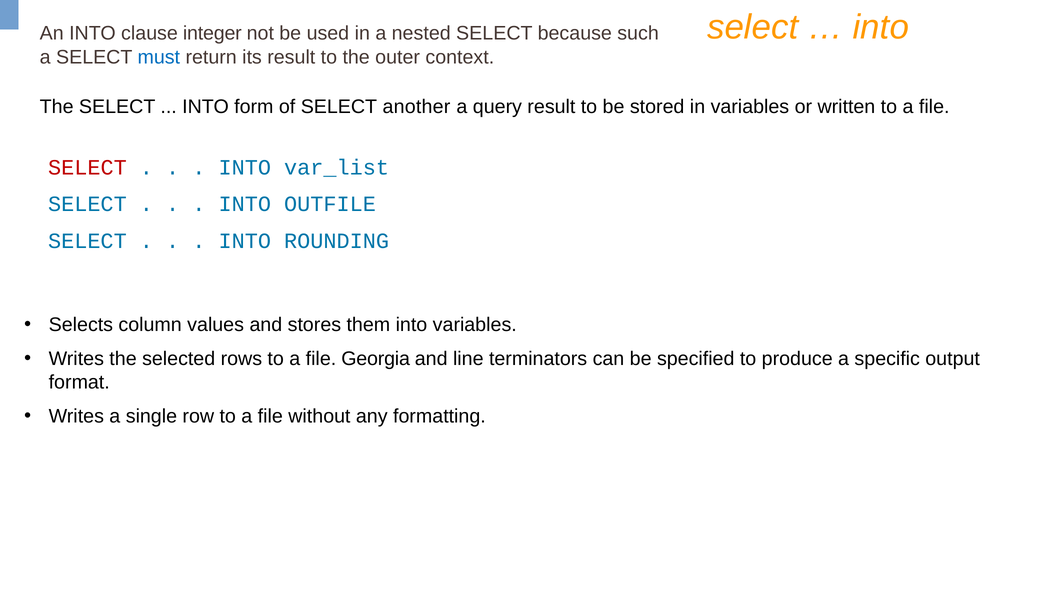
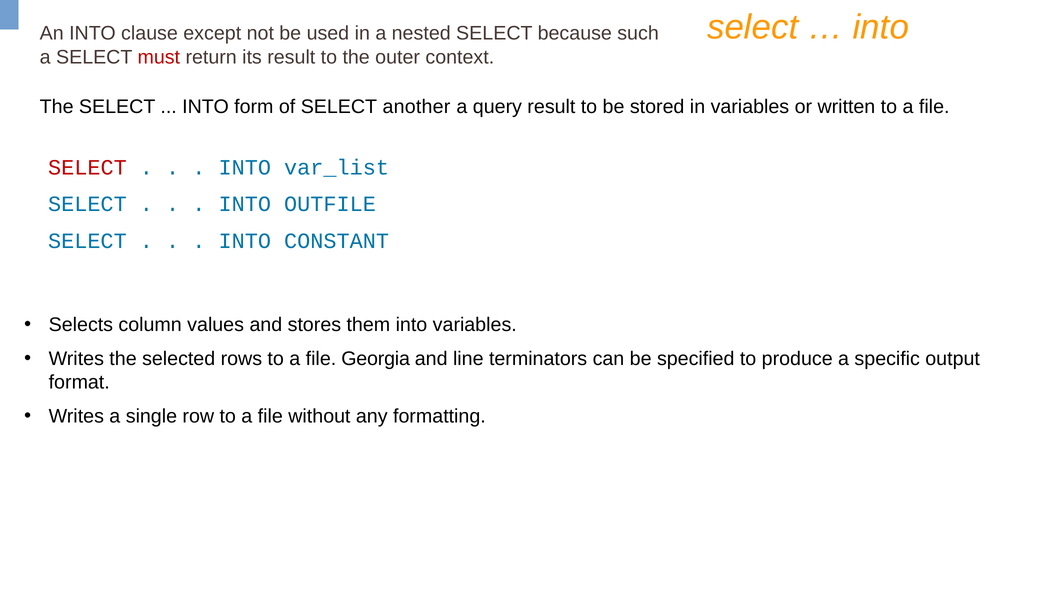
integer: integer -> except
must colour: blue -> red
ROUNDING: ROUNDING -> CONSTANT
